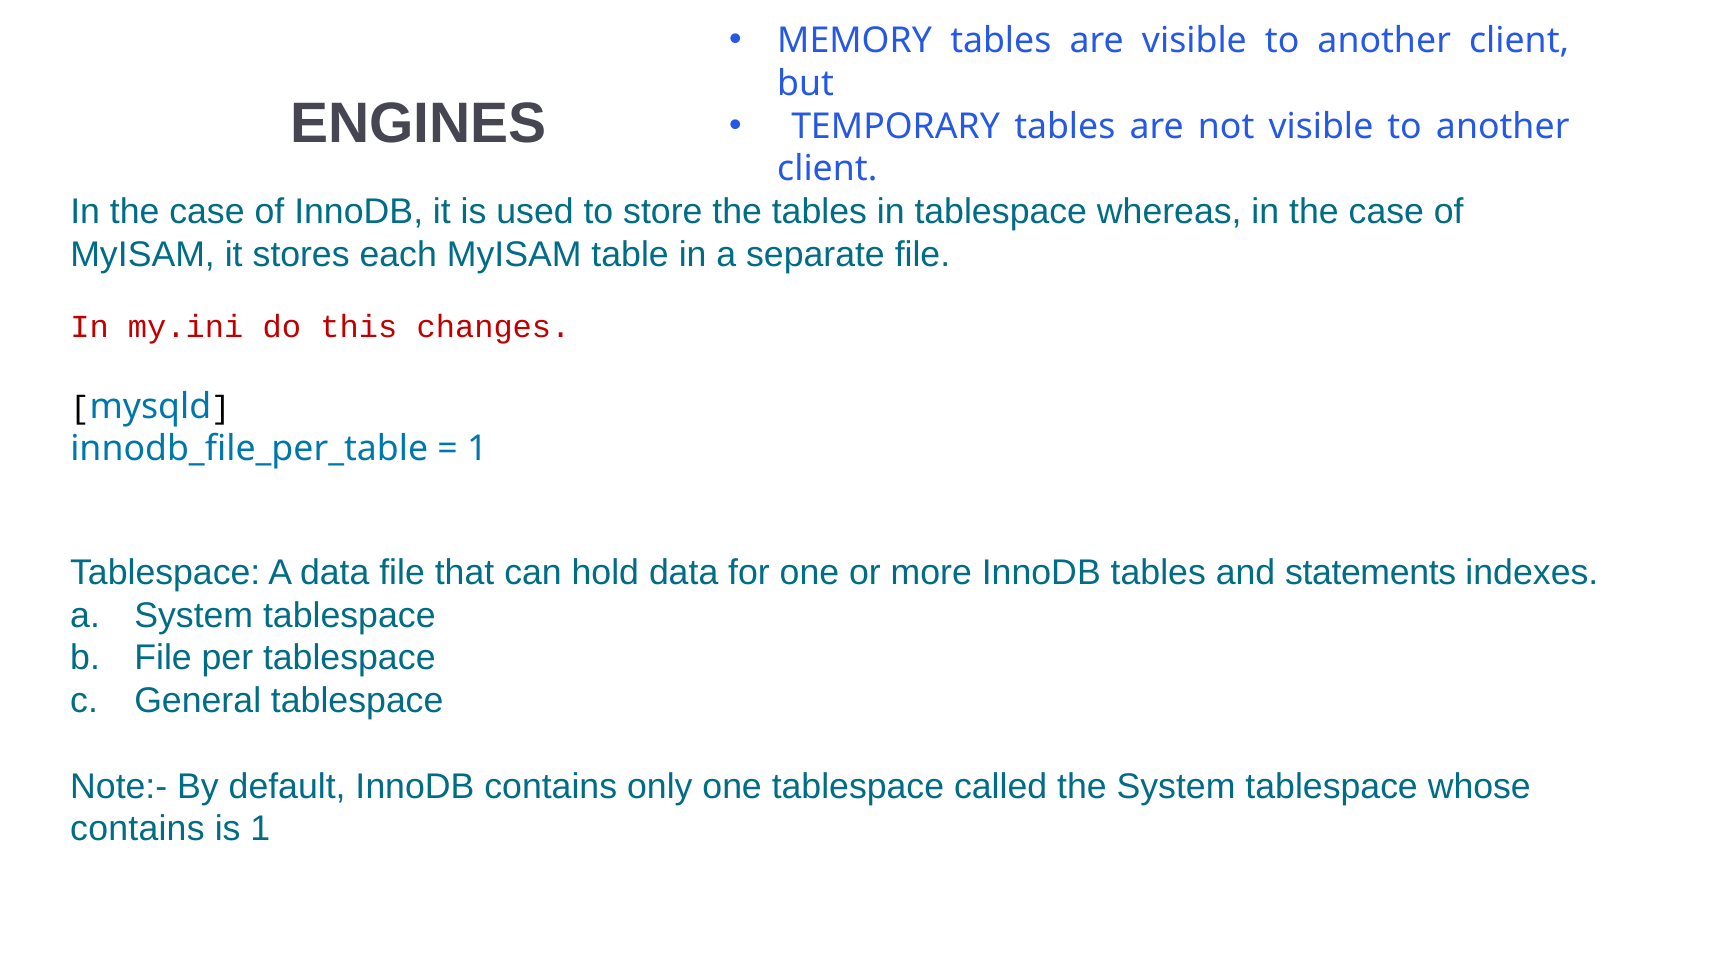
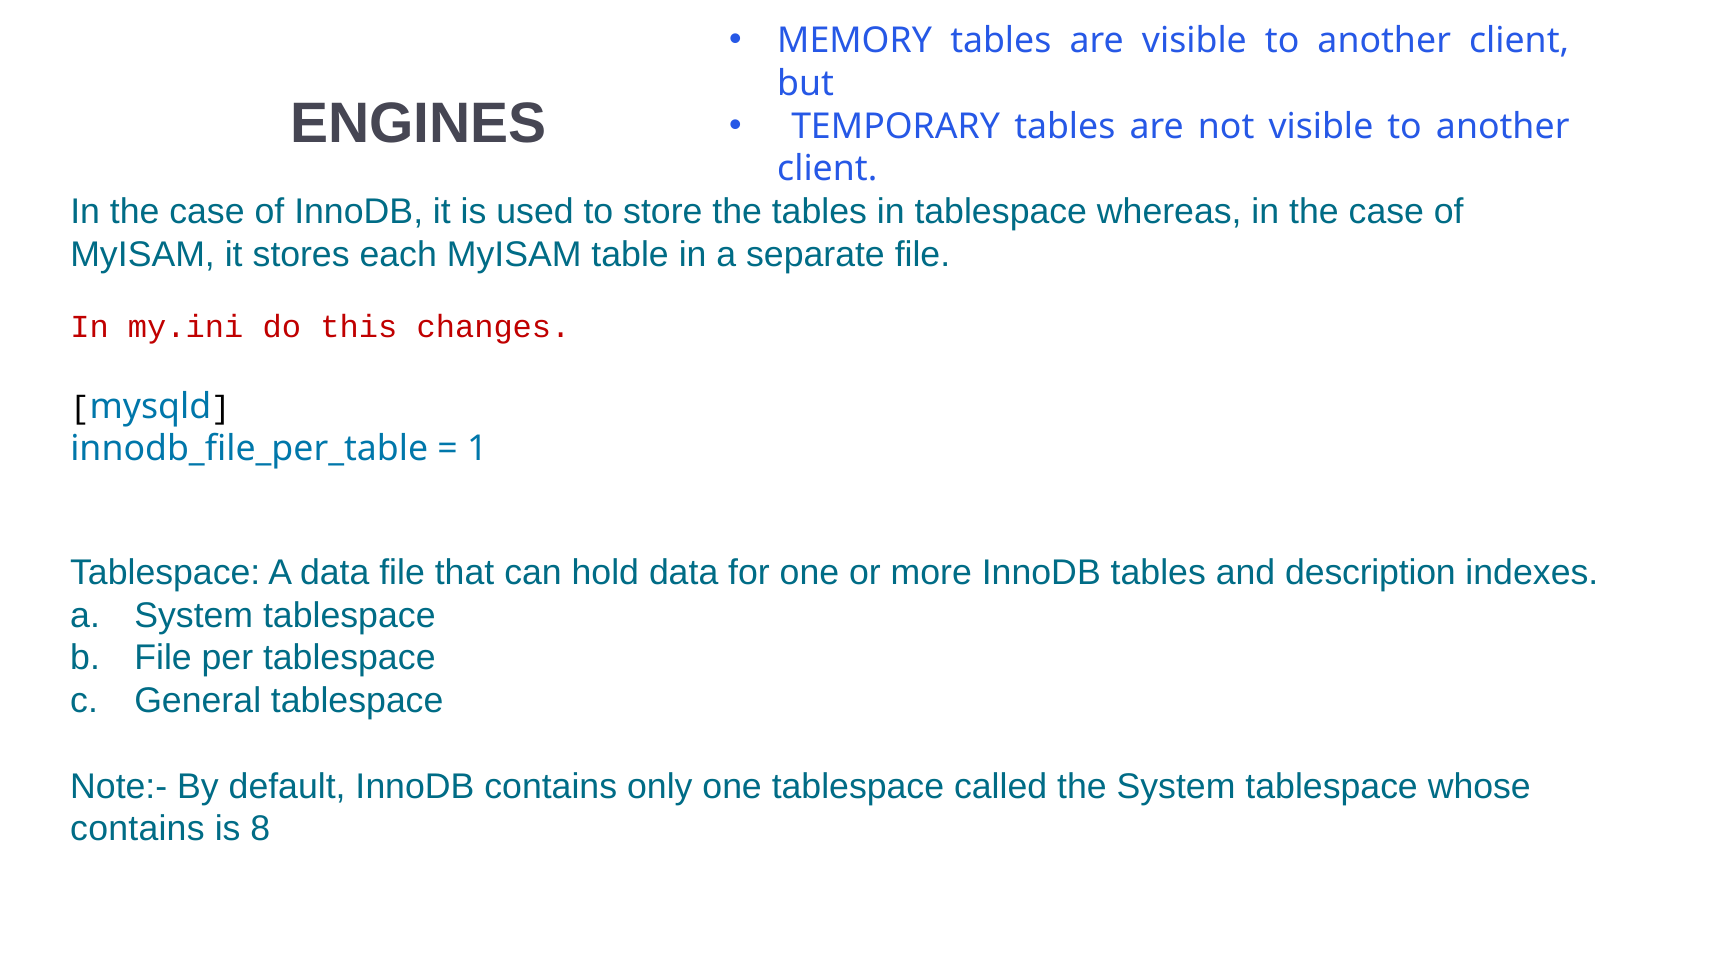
statements: statements -> description
is 1: 1 -> 8
